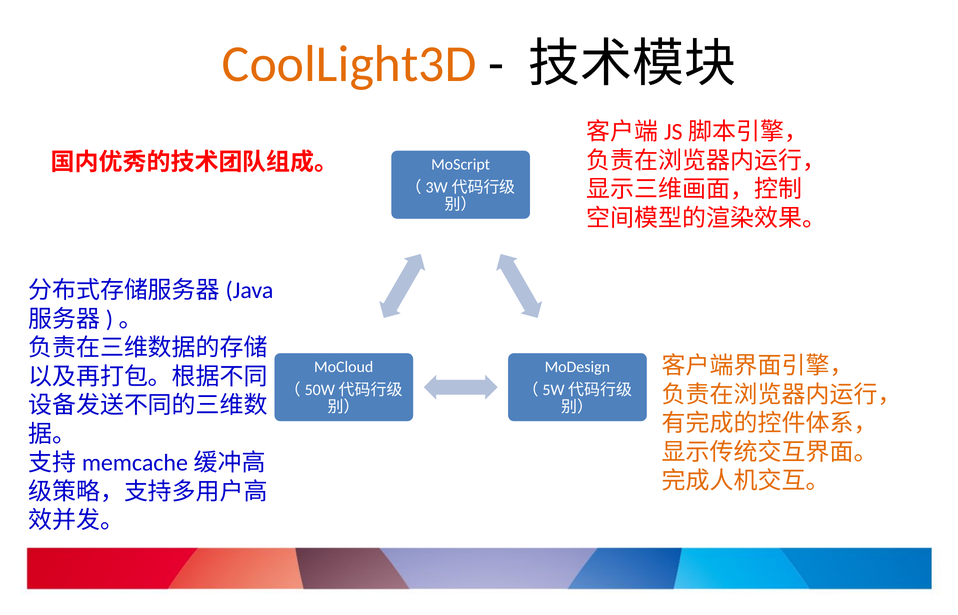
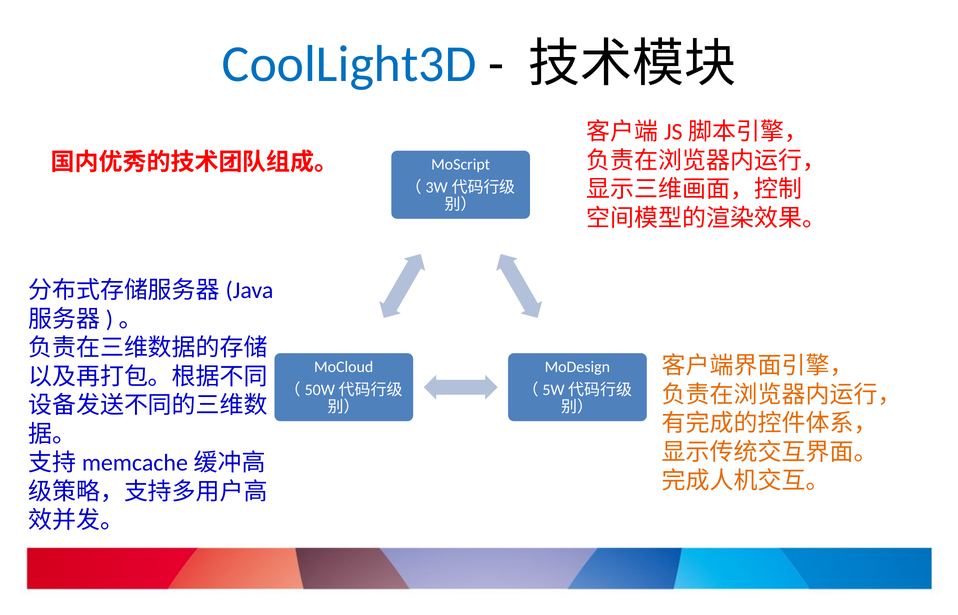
CoolLight3D colour: orange -> blue
